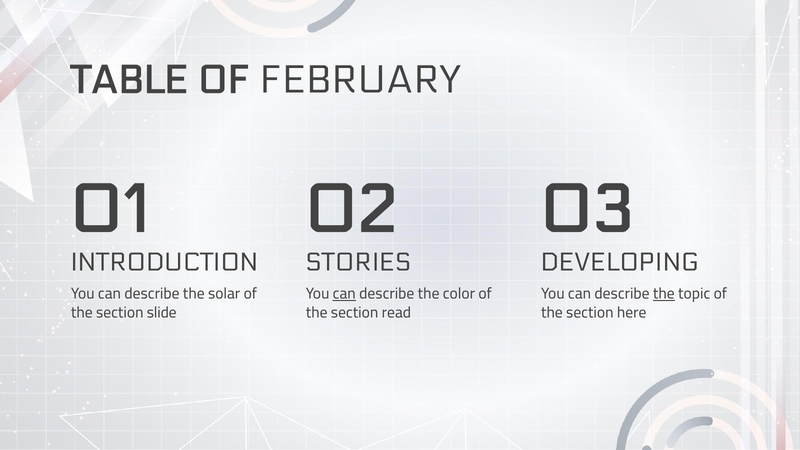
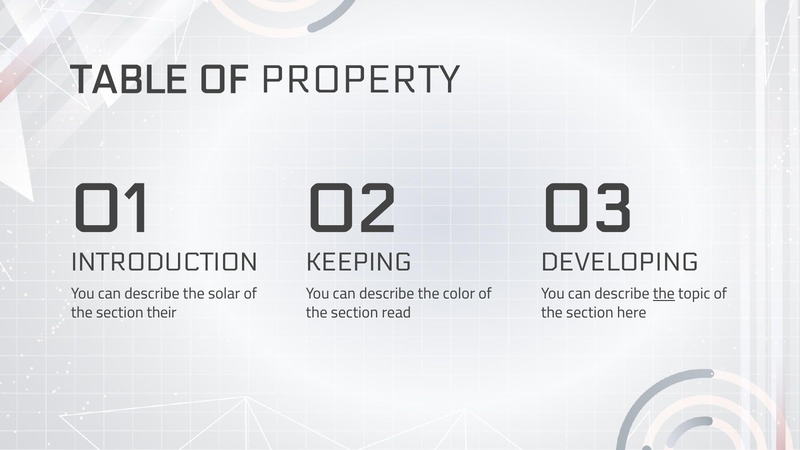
FEBRUARY: FEBRUARY -> PROPERTY
STORIES: STORIES -> KEEPING
can at (344, 294) underline: present -> none
slide: slide -> their
